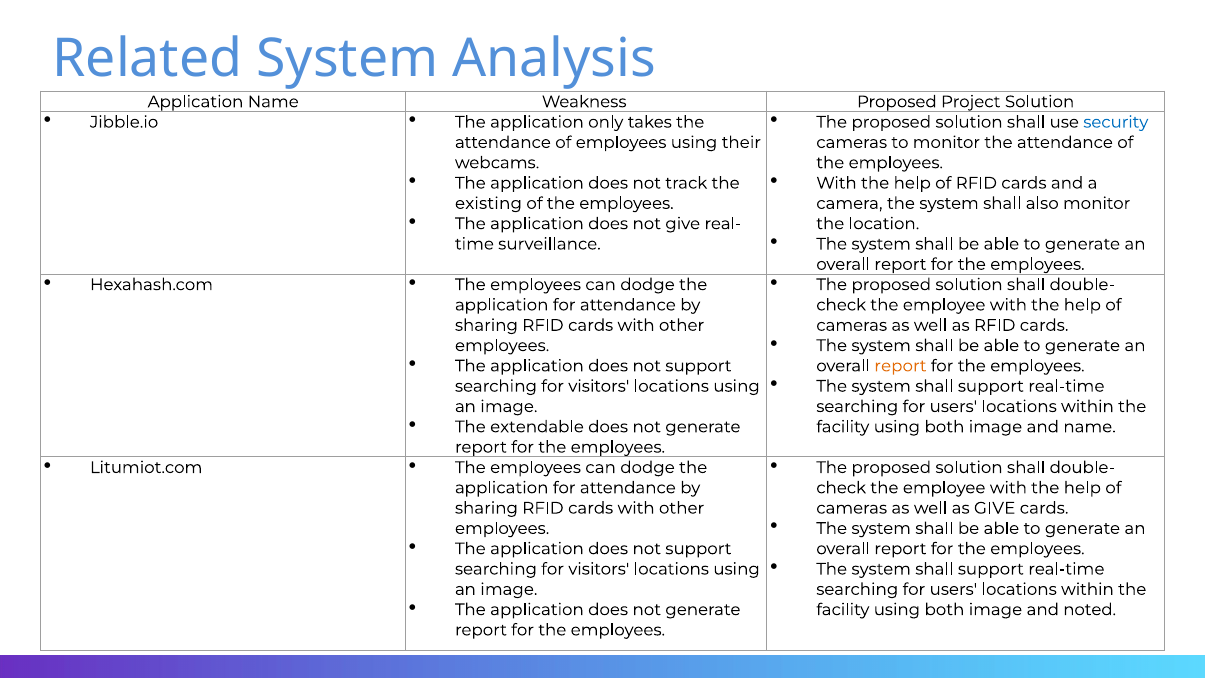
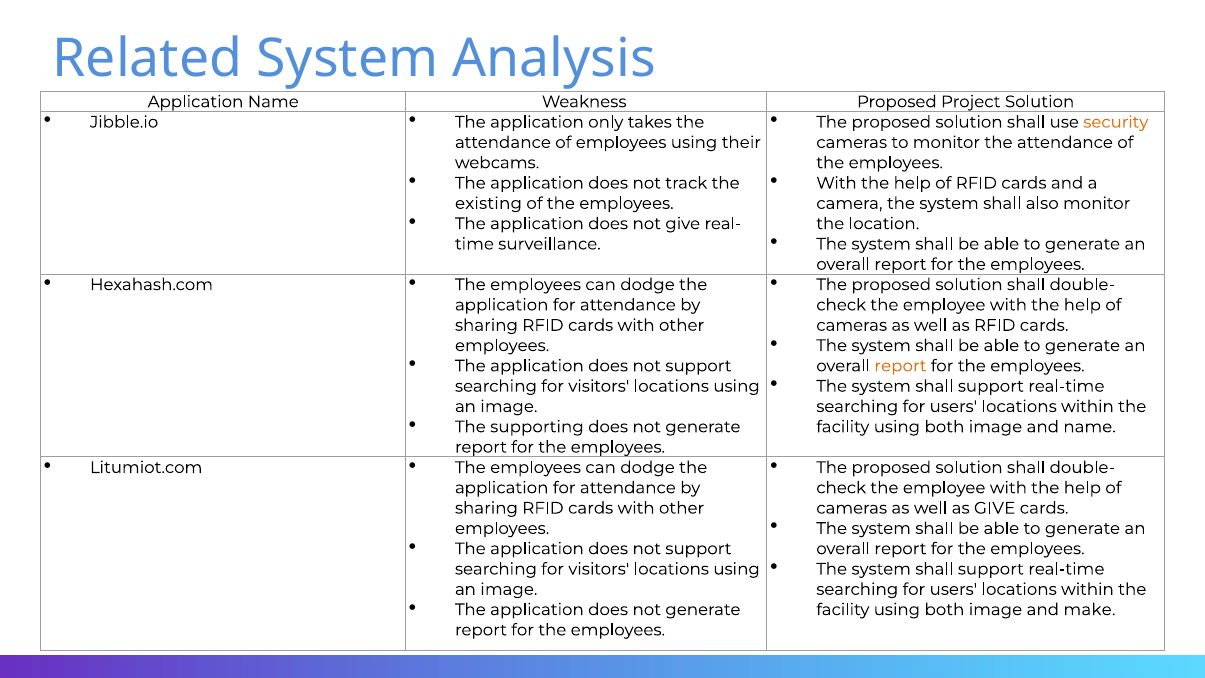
security colour: blue -> orange
extendable: extendable -> supporting
noted: noted -> make
